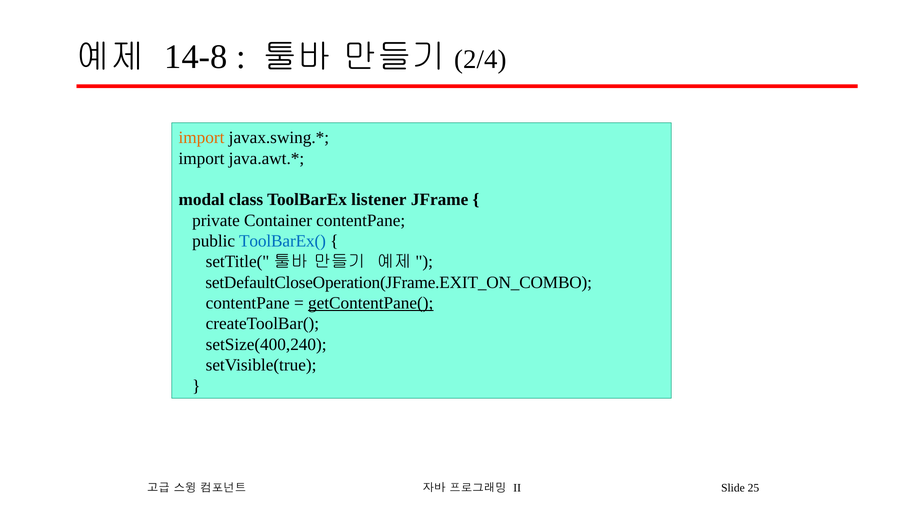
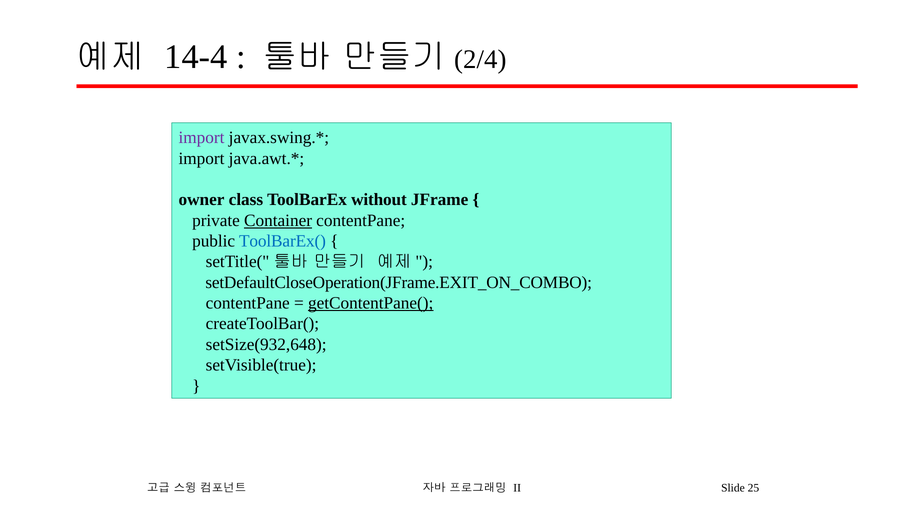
14-8: 14-8 -> 14-4
import at (202, 138) colour: orange -> purple
modal: modal -> owner
listener: listener -> without
Container underline: none -> present
setSize(400,240: setSize(400,240 -> setSize(932,648
